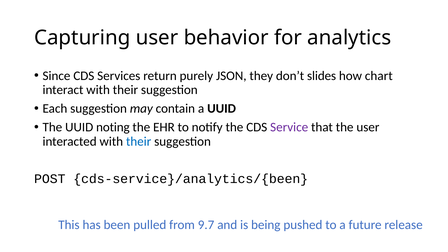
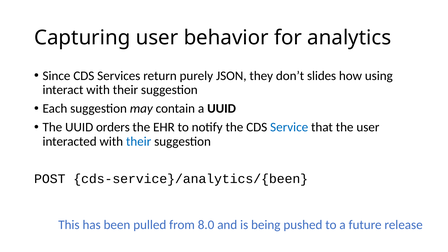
chart: chart -> using
noting: noting -> orders
Service colour: purple -> blue
9.7: 9.7 -> 8.0
